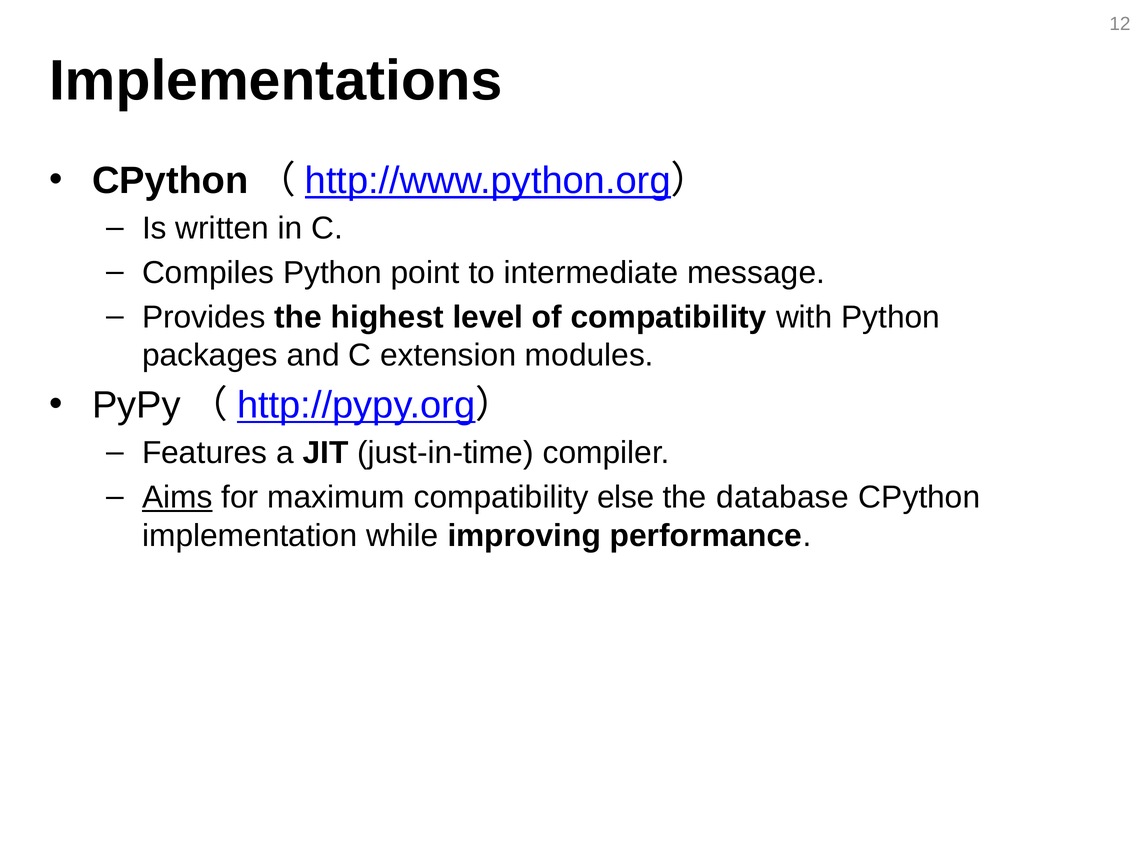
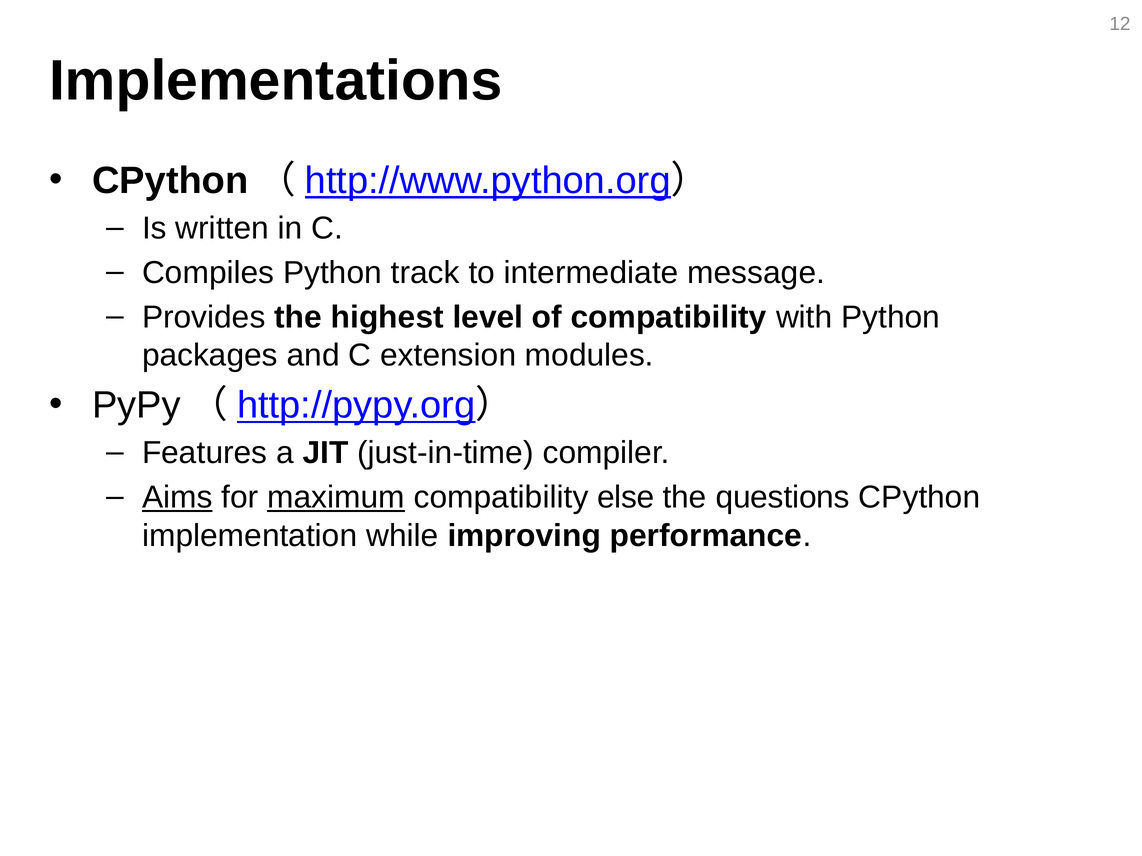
point: point -> track
maximum underline: none -> present
database: database -> questions
